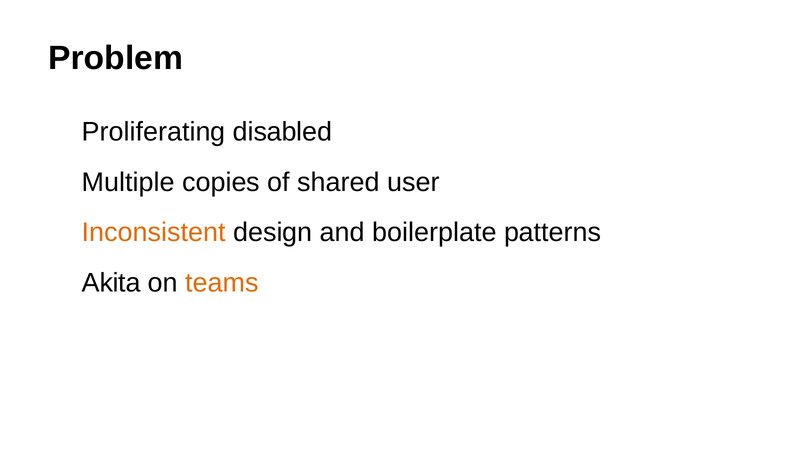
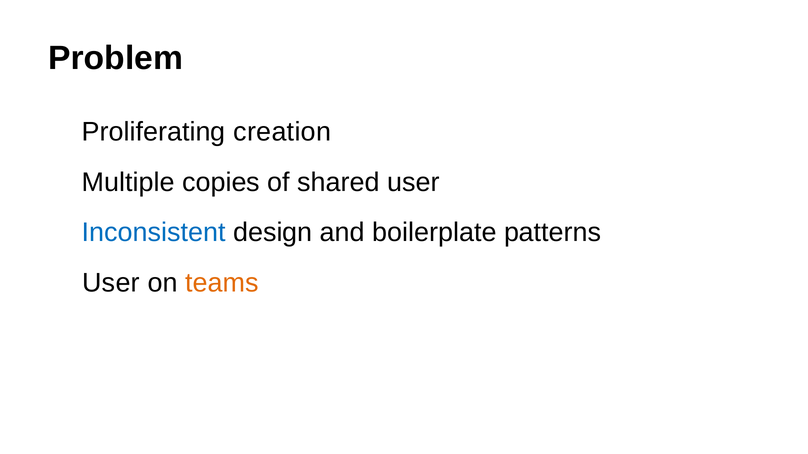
disabled: disabled -> creation
Inconsistent colour: orange -> blue
Akita at (111, 283): Akita -> User
